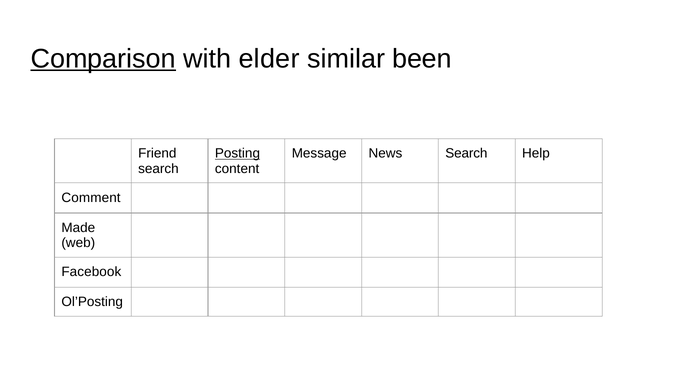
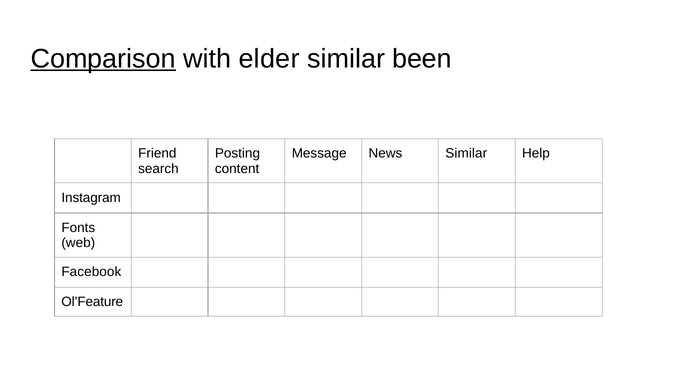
Posting underline: present -> none
News Search: Search -> Similar
Comment: Comment -> Instagram
Made: Made -> Fonts
Ol’Posting: Ol’Posting -> Ol’Feature
